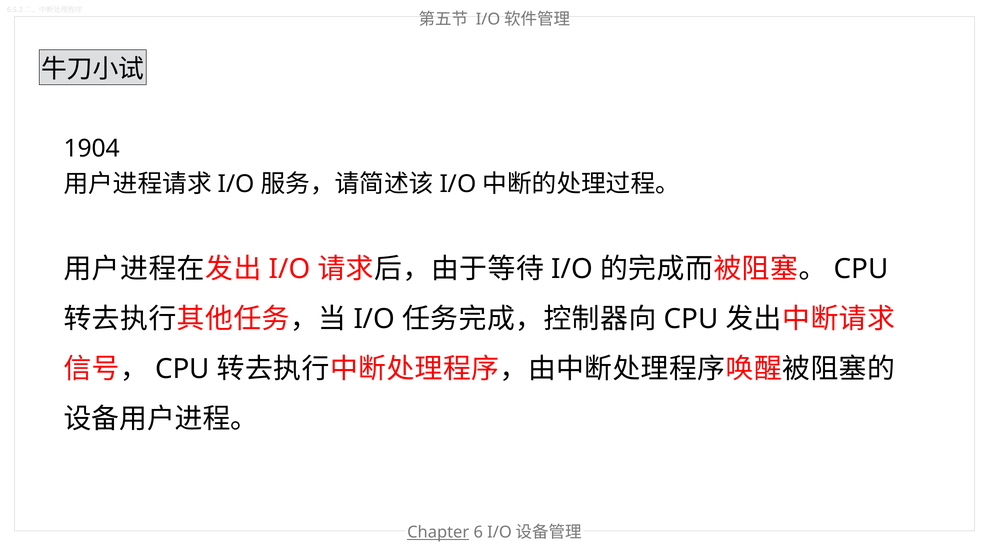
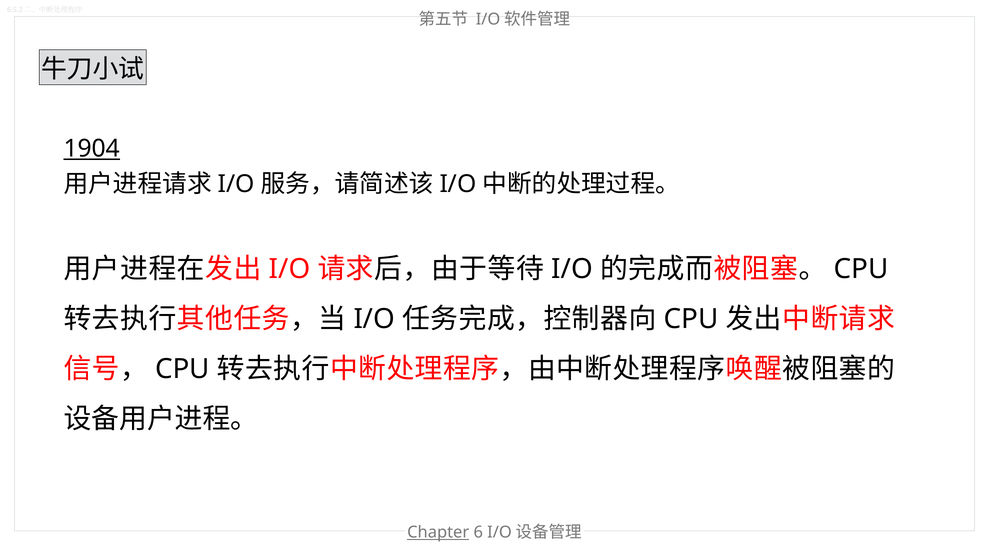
1904 underline: none -> present
